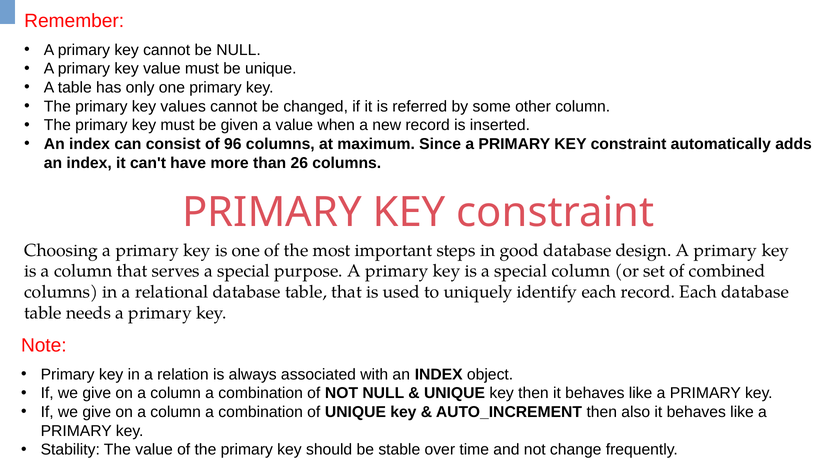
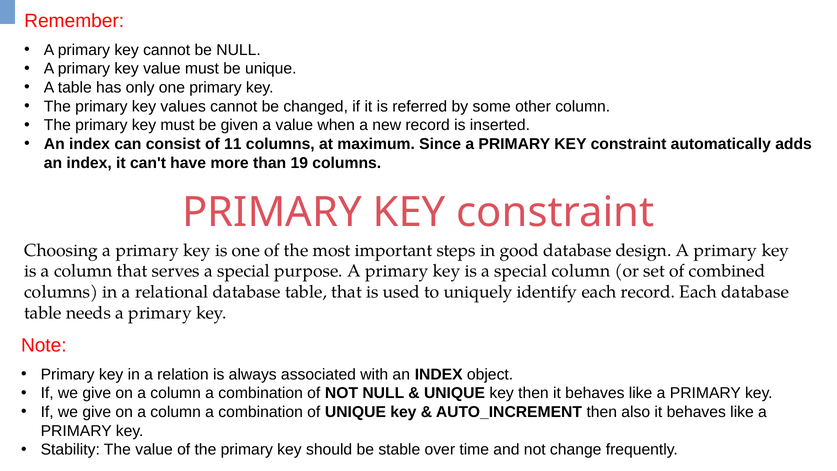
96: 96 -> 11
26: 26 -> 19
